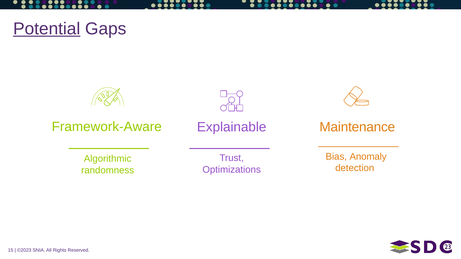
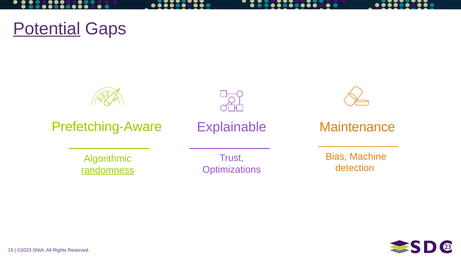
Framework-Aware: Framework-Aware -> Prefetching-Aware
Anomaly: Anomaly -> Machine
randomness underline: none -> present
